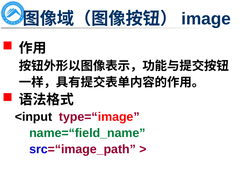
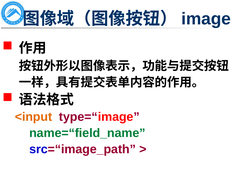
<input colour: black -> orange
